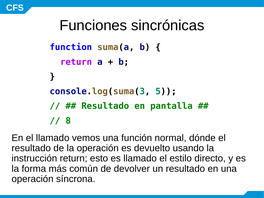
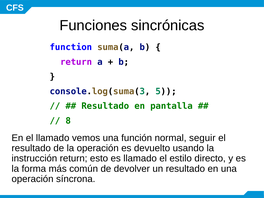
dónde: dónde -> seguir
